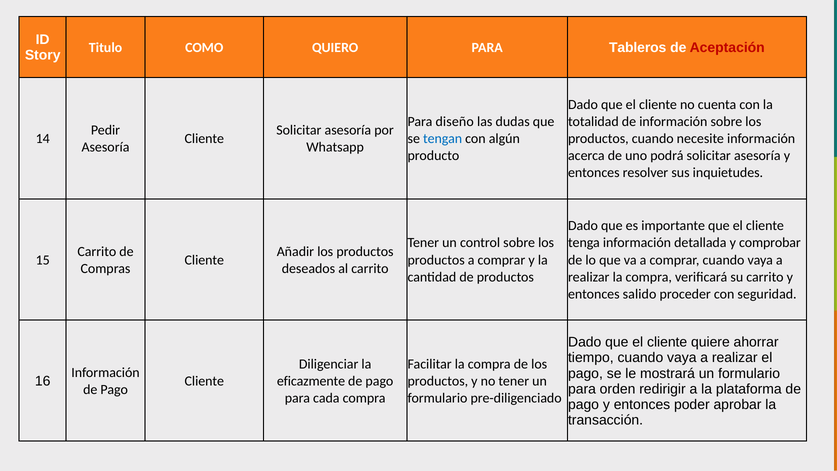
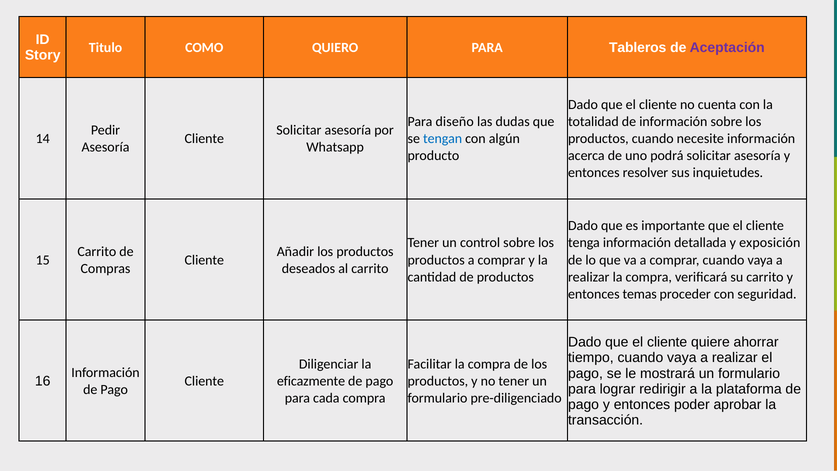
Aceptación colour: red -> purple
comprobar: comprobar -> exposición
salido: salido -> temas
orden: orden -> lograr
